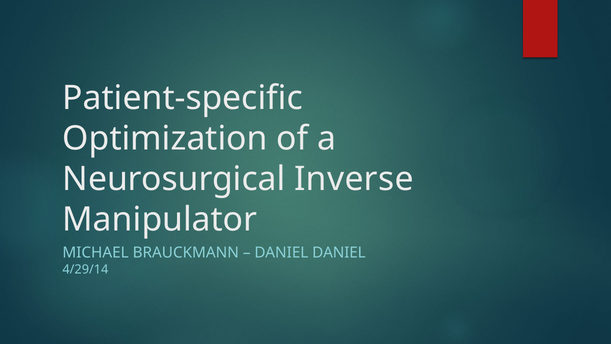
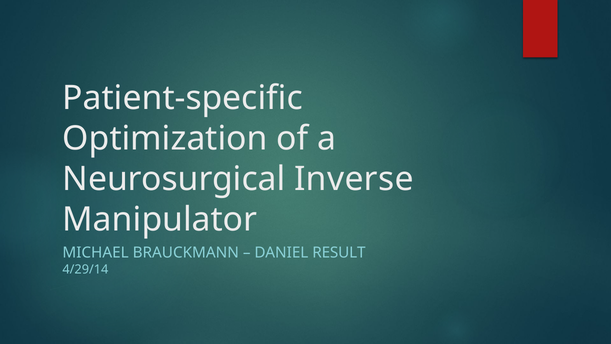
DANIEL DANIEL: DANIEL -> RESULT
